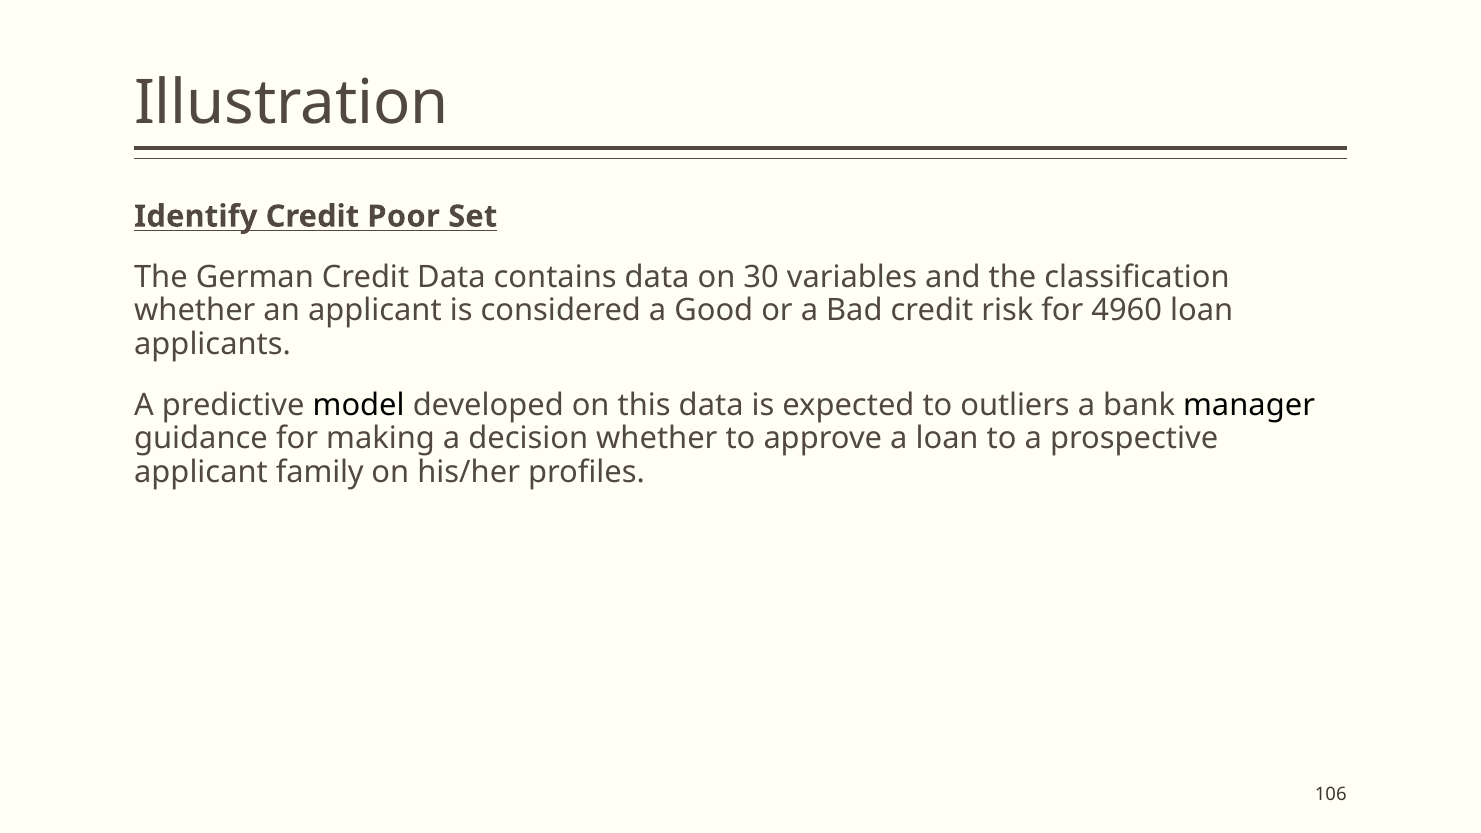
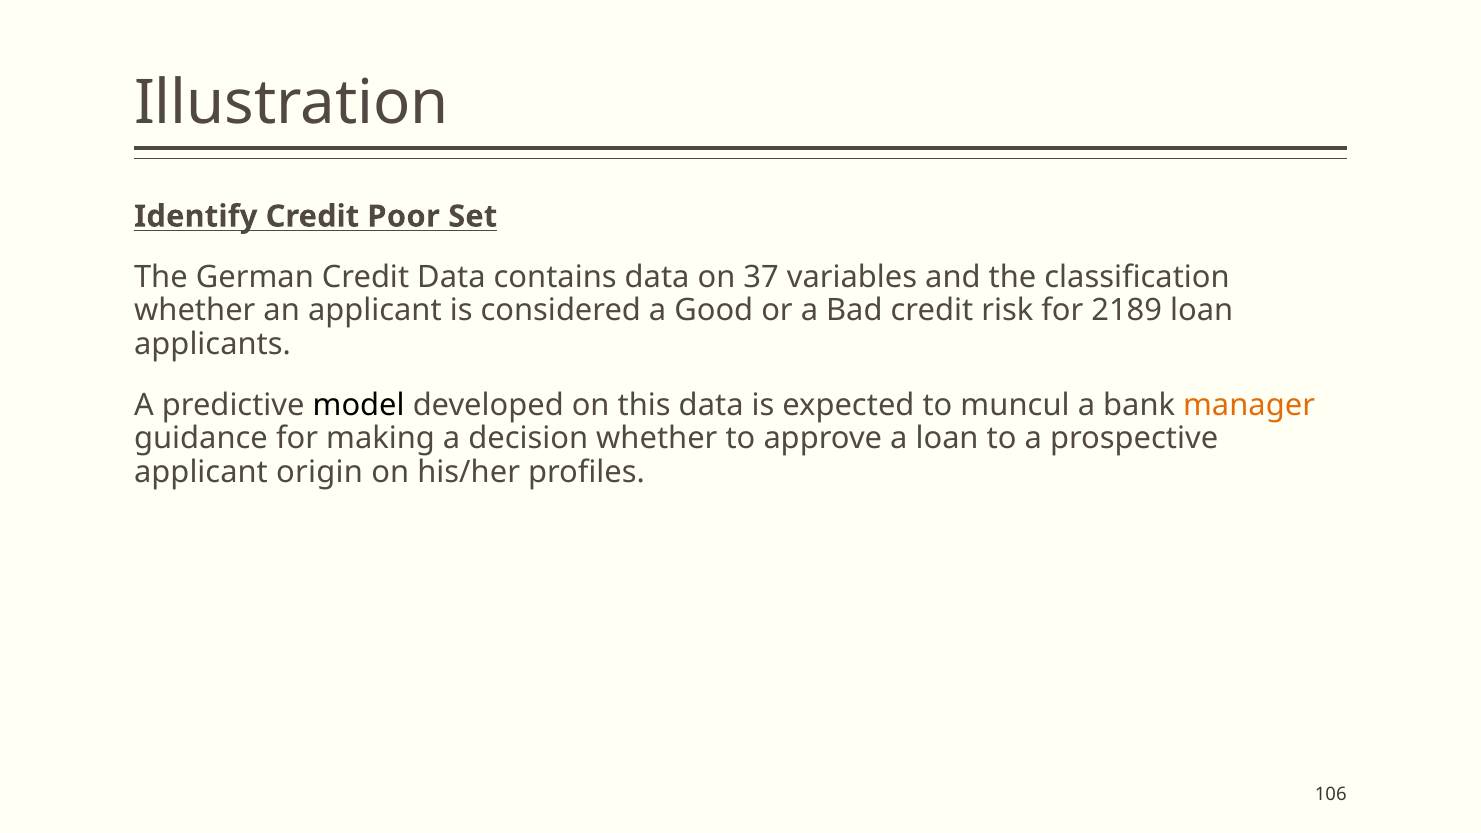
30: 30 -> 37
4960: 4960 -> 2189
outliers: outliers -> muncul
manager colour: black -> orange
family: family -> origin
